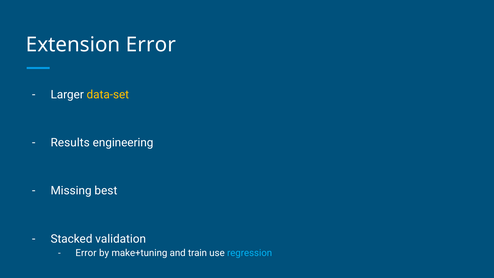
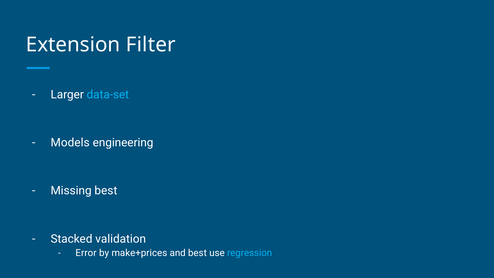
Extension Error: Error -> Filter
data-set colour: yellow -> light blue
Results: Results -> Models
make+tuning: make+tuning -> make+prices
and train: train -> best
